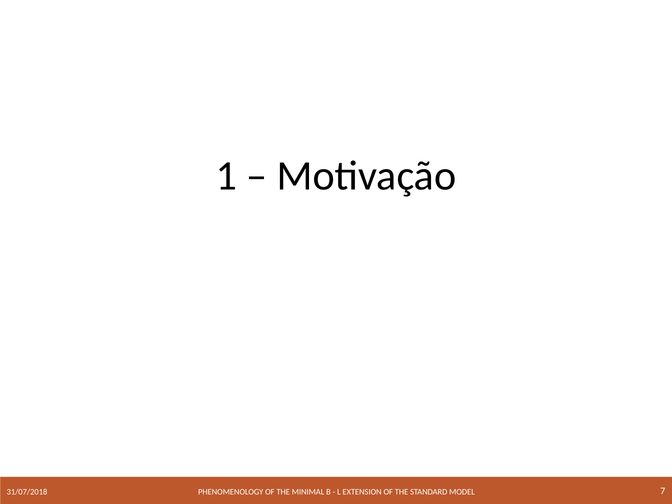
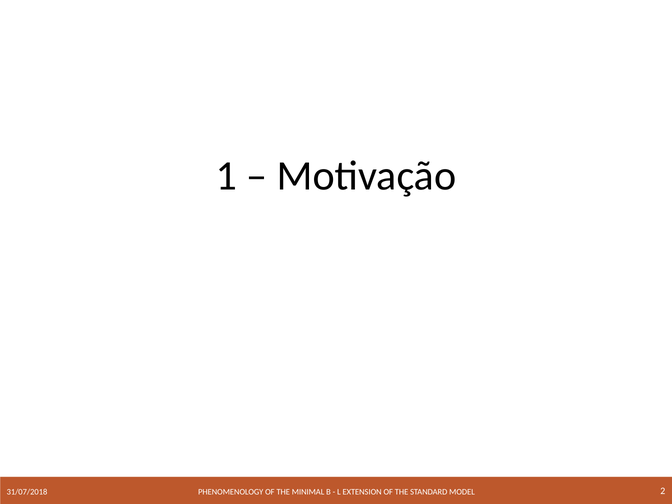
7: 7 -> 2
